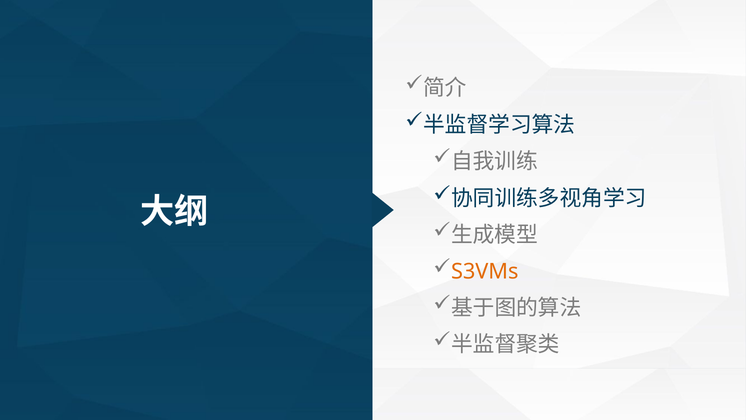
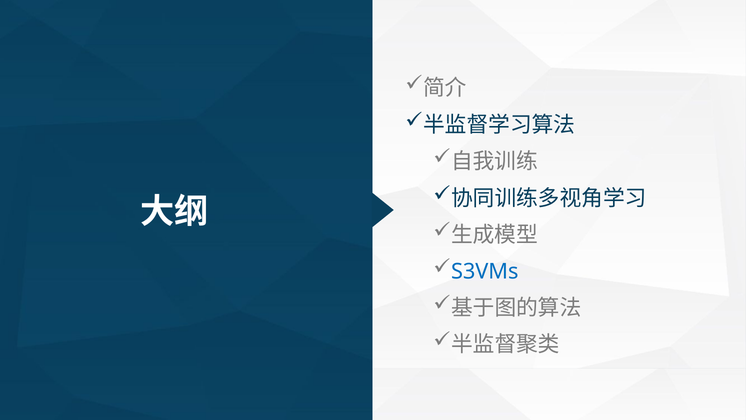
S3VMs colour: orange -> blue
